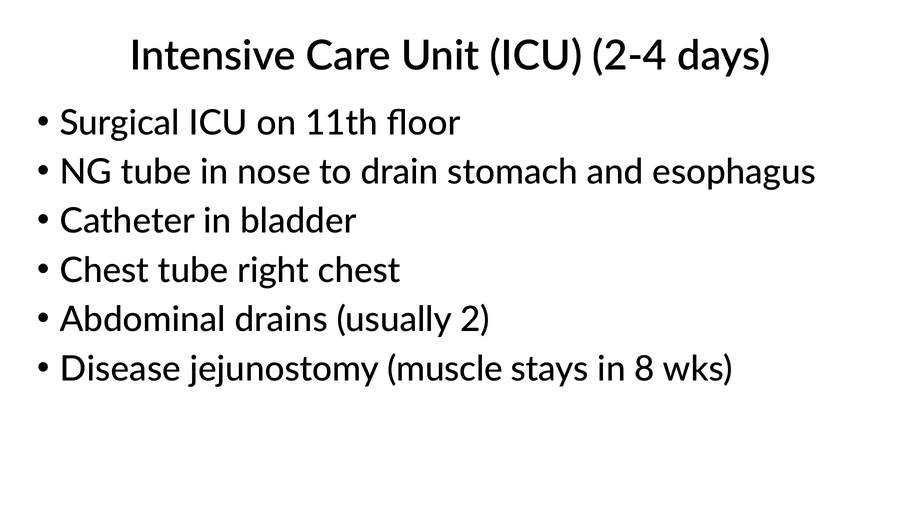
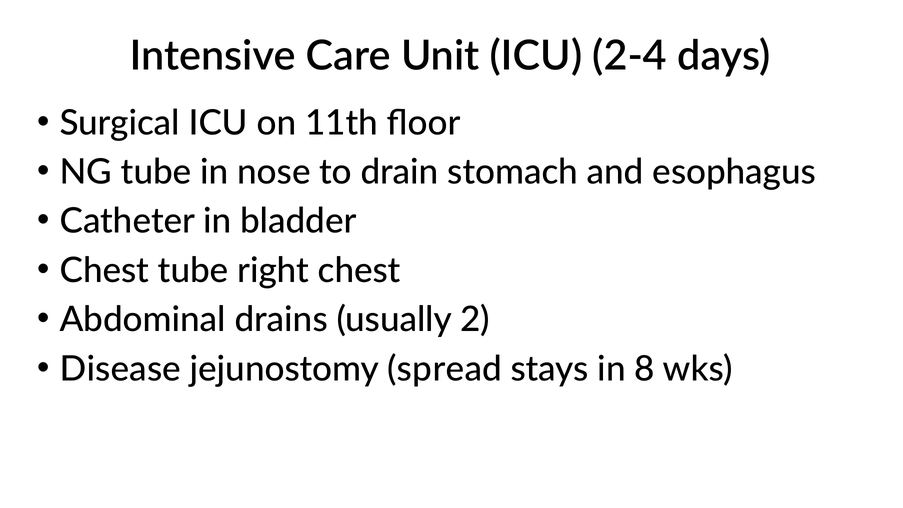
muscle: muscle -> spread
